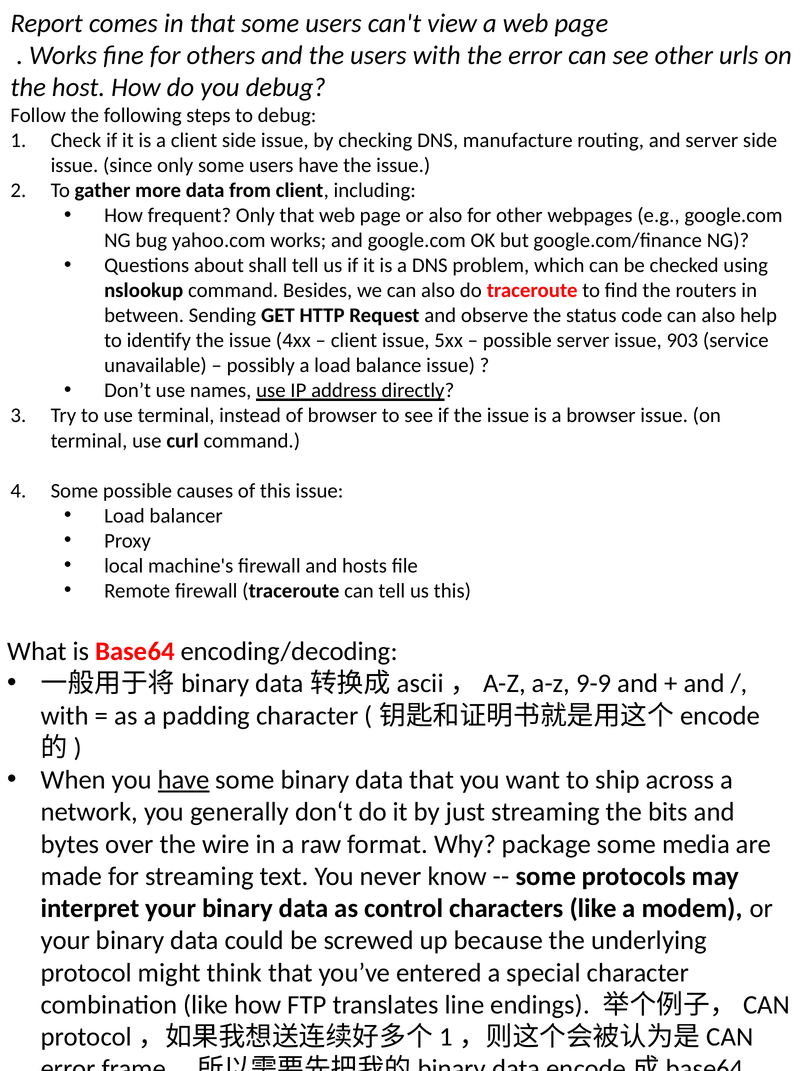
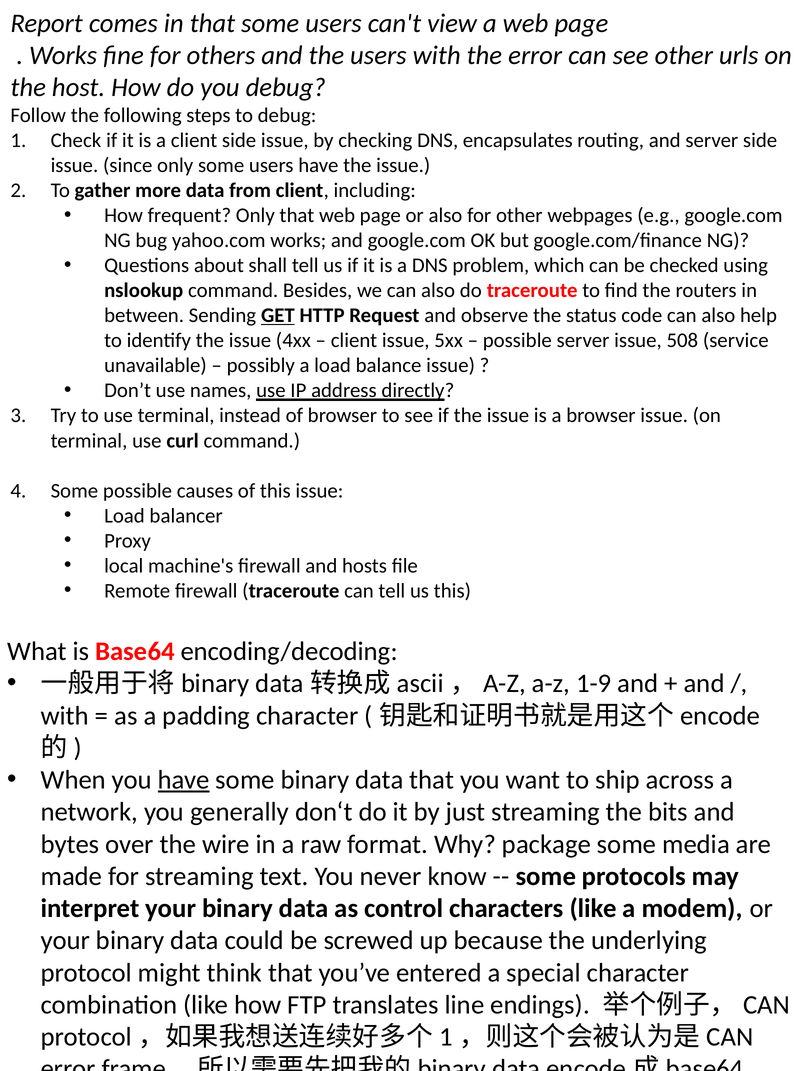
manufacture: manufacture -> encapsulates
GET underline: none -> present
903: 903 -> 508
9-9: 9-9 -> 1-9
